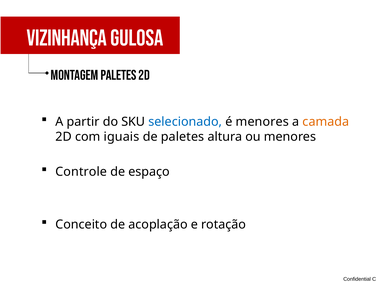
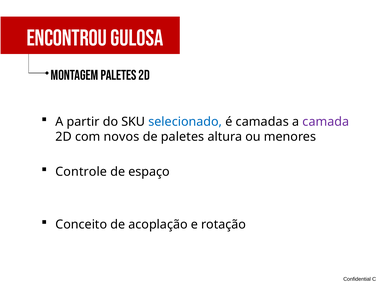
VIZINHANÇA: VIZINHANÇA -> ENCONTROU
é menores: menores -> camadas
camada colour: orange -> purple
iguais: iguais -> novos
